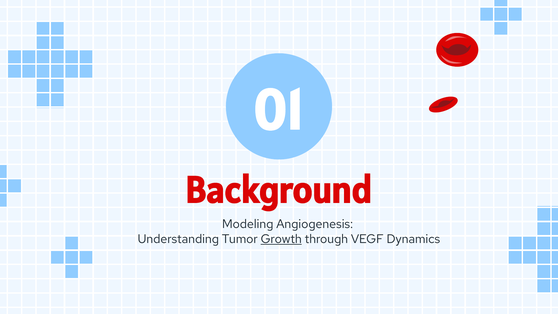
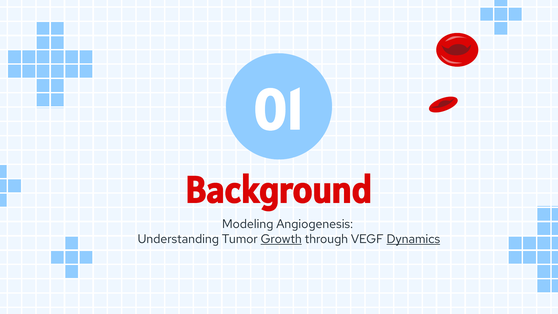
Dynamics underline: none -> present
